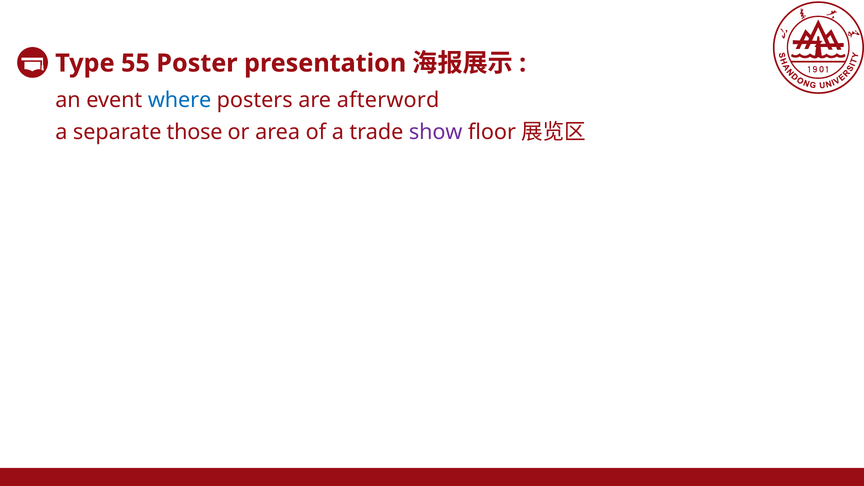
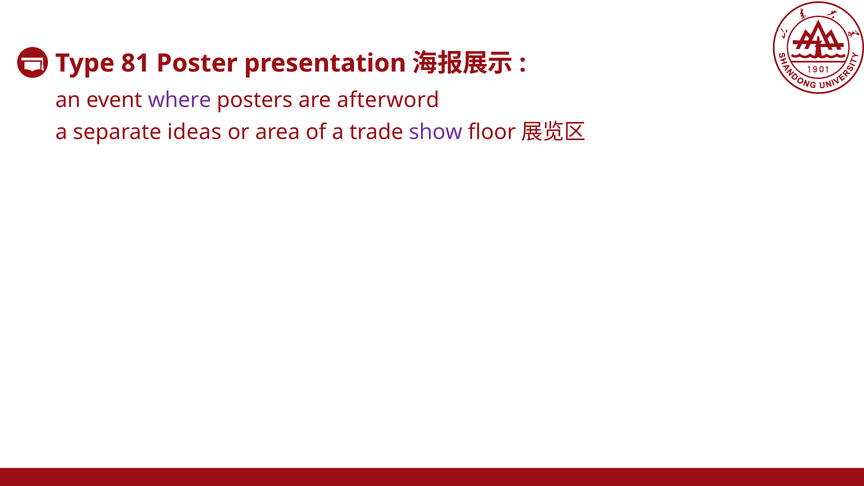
55: 55 -> 81
where colour: blue -> purple
those: those -> ideas
